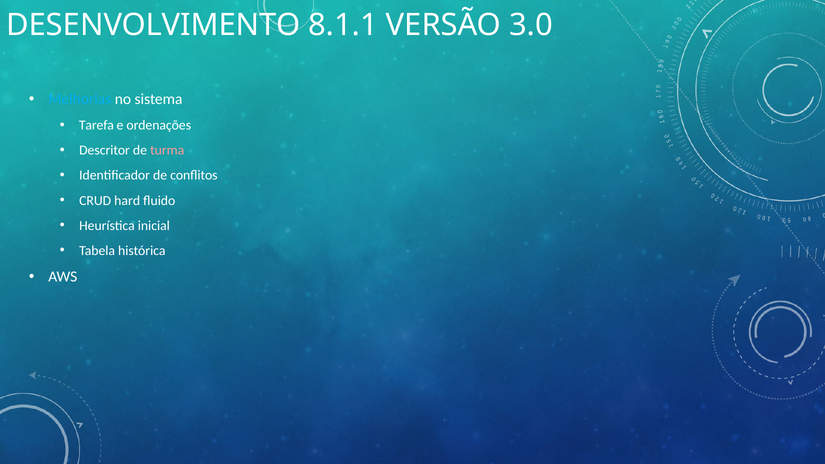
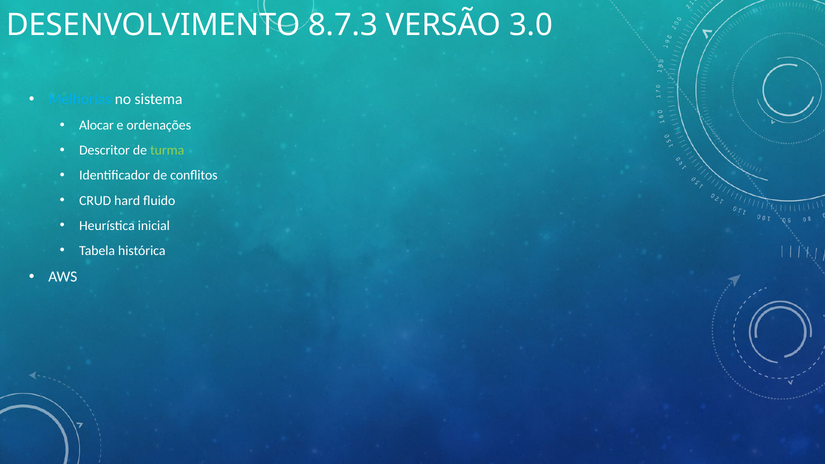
8.1.1: 8.1.1 -> 8.7.3
Tarefa: Tarefa -> Alocar
turma colour: pink -> light green
